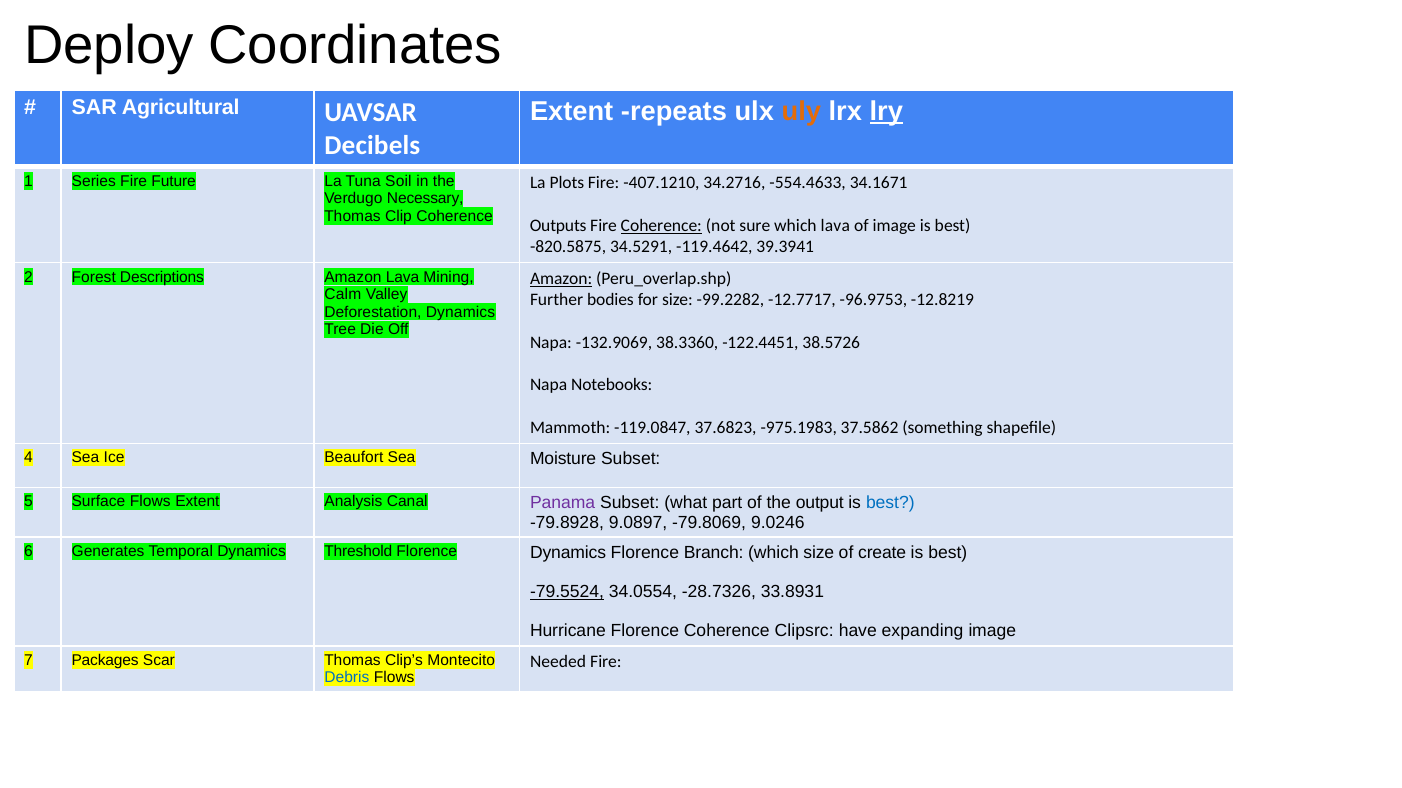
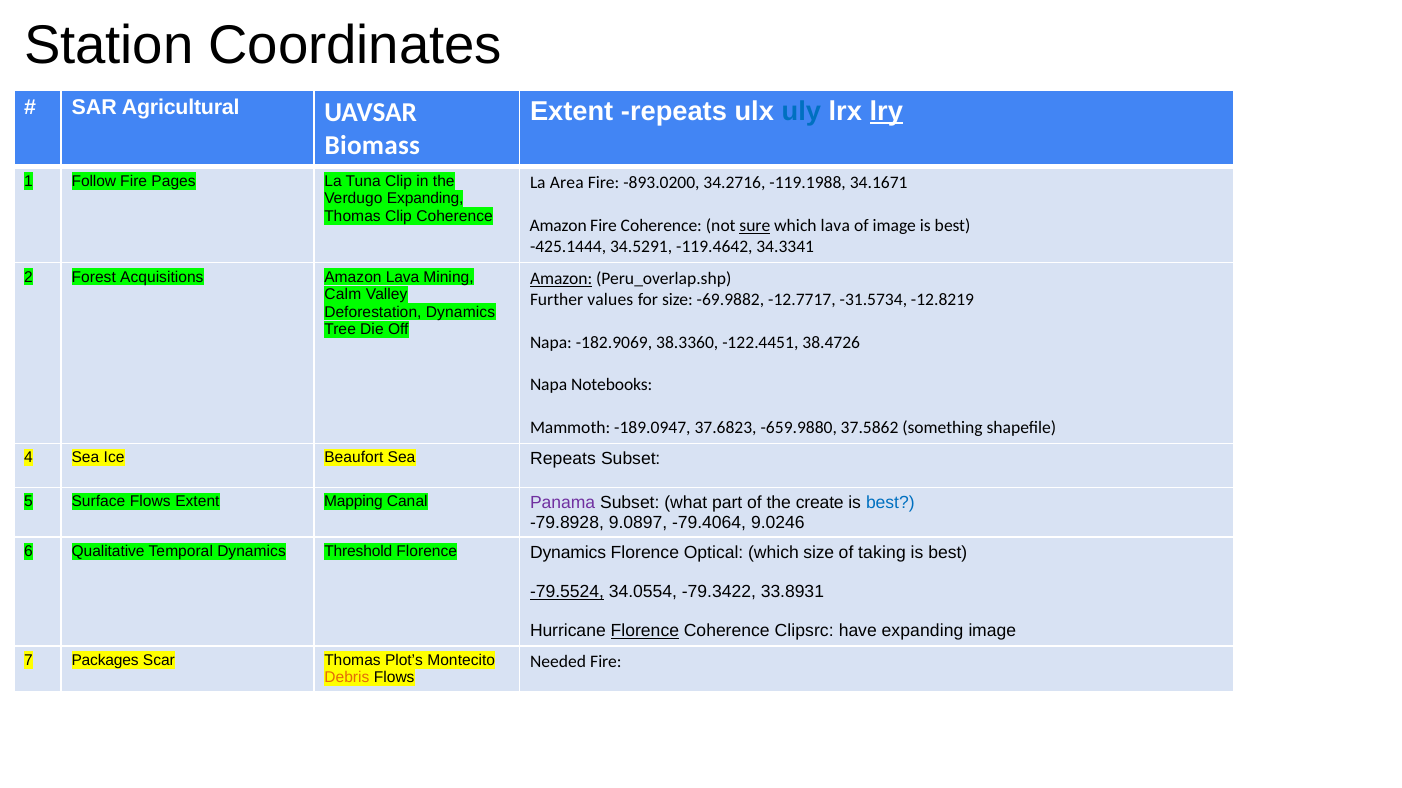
Deploy: Deploy -> Station
uly colour: orange -> blue
Decibels: Decibels -> Biomass
Series: Series -> Follow
Future: Future -> Pages
Tuna Soil: Soil -> Clip
Plots: Plots -> Area
-407.1210: -407.1210 -> -893.0200
-554.4633: -554.4633 -> -119.1988
Verdugo Necessary: Necessary -> Expanding
Outputs at (558, 226): Outputs -> Amazon
Coherence at (661, 226) underline: present -> none
sure underline: none -> present
-820.5875: -820.5875 -> -425.1444
39.3941: 39.3941 -> 34.3341
Descriptions: Descriptions -> Acquisitions
bodies: bodies -> values
-99.2282: -99.2282 -> -69.9882
-96.9753: -96.9753 -> -31.5734
-132.9069: -132.9069 -> -182.9069
38.5726: 38.5726 -> 38.4726
-119.0847: -119.0847 -> -189.0947
-975.1983: -975.1983 -> -659.9880
Sea Moisture: Moisture -> Repeats
Analysis: Analysis -> Mapping
output: output -> create
-79.8069: -79.8069 -> -79.4064
Generates: Generates -> Qualitative
Branch: Branch -> Optical
create: create -> taking
-28.7326: -28.7326 -> -79.3422
Florence at (645, 632) underline: none -> present
Clip’s: Clip’s -> Plot’s
Debris colour: blue -> orange
